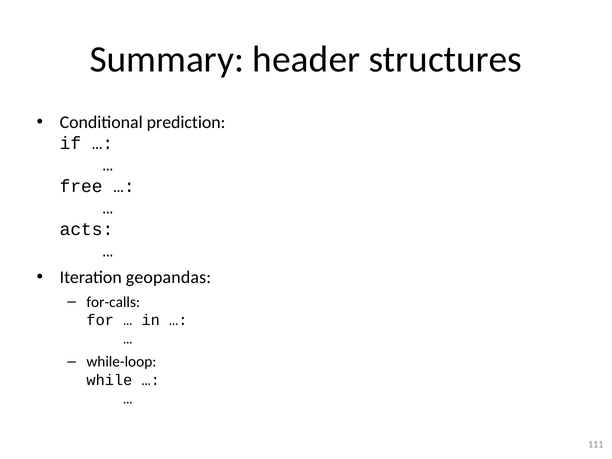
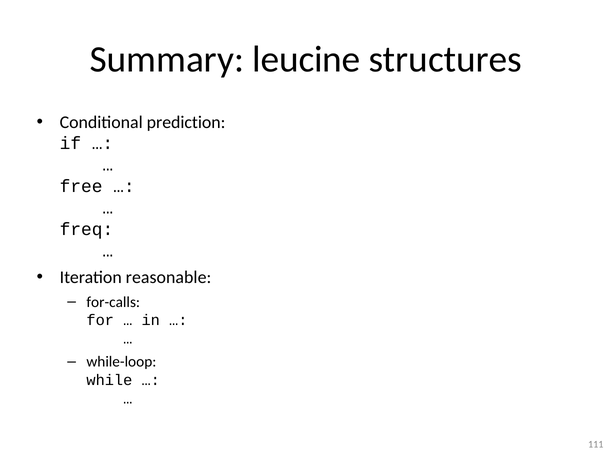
header: header -> leucine
acts: acts -> freq
geopandas: geopandas -> reasonable
